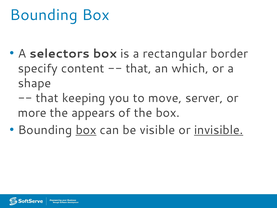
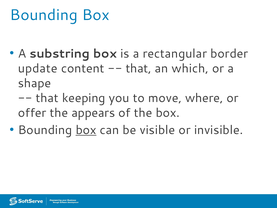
selectors: selectors -> substring
specify: specify -> update
server: server -> where
more: more -> offer
invisible underline: present -> none
